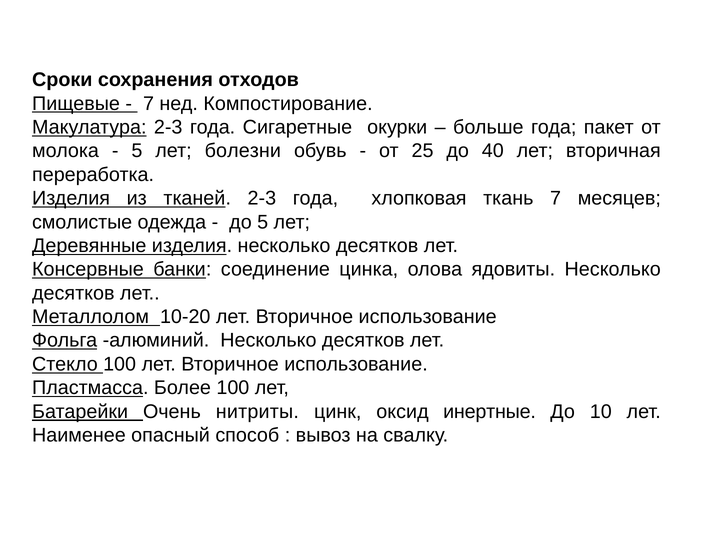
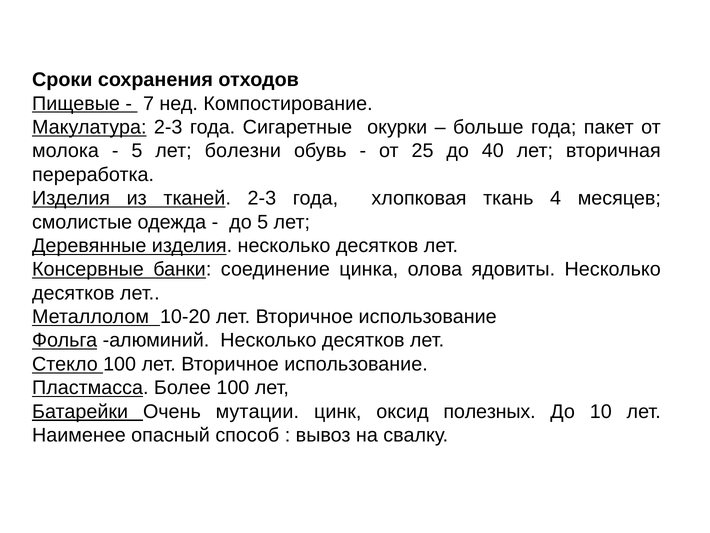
ткань 7: 7 -> 4
нитриты: нитриты -> мутации
инертные: инертные -> полезных
